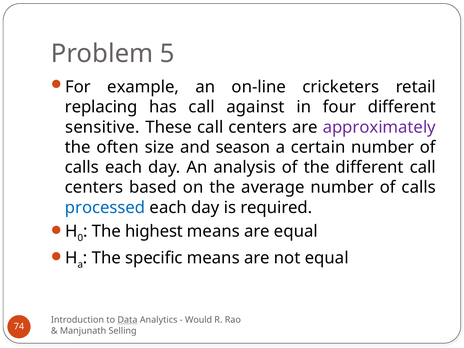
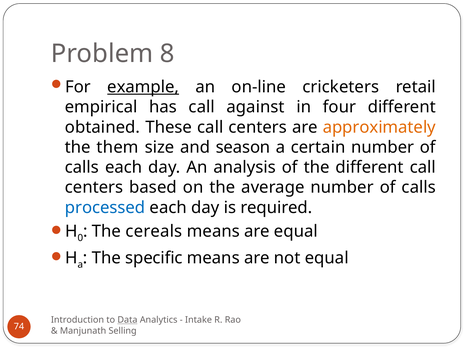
5: 5 -> 8
example underline: none -> present
replacing: replacing -> empirical
sensitive: sensitive -> obtained
approximately colour: purple -> orange
often: often -> them
highest: highest -> cereals
Would: Would -> Intake
